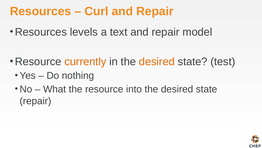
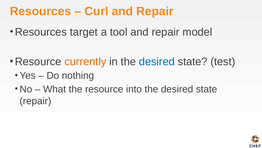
levels: levels -> target
text: text -> tool
desired at (157, 61) colour: orange -> blue
